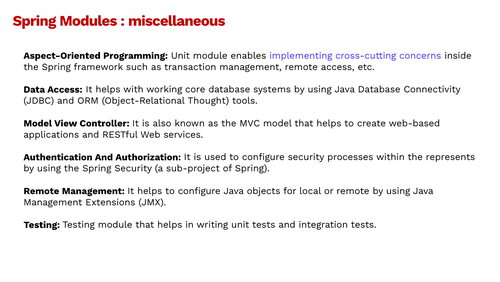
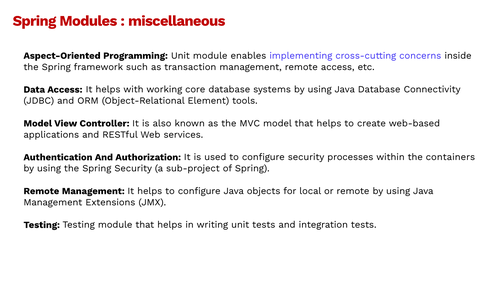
Thought: Thought -> Element
represents: represents -> containers
